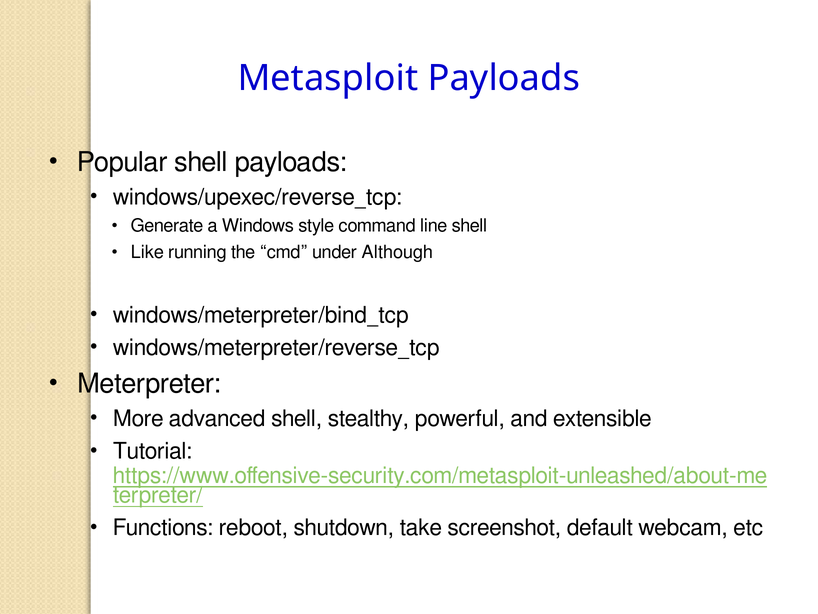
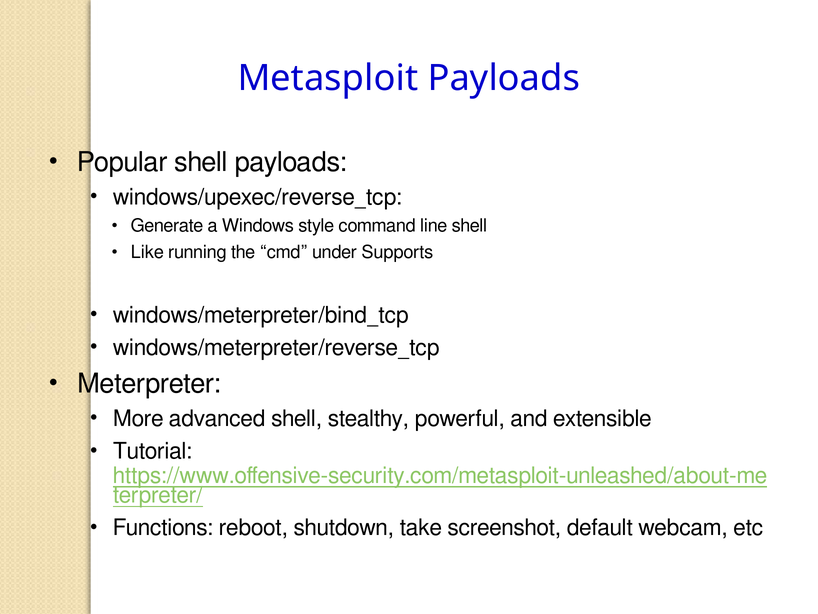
Although: Although -> Supports
